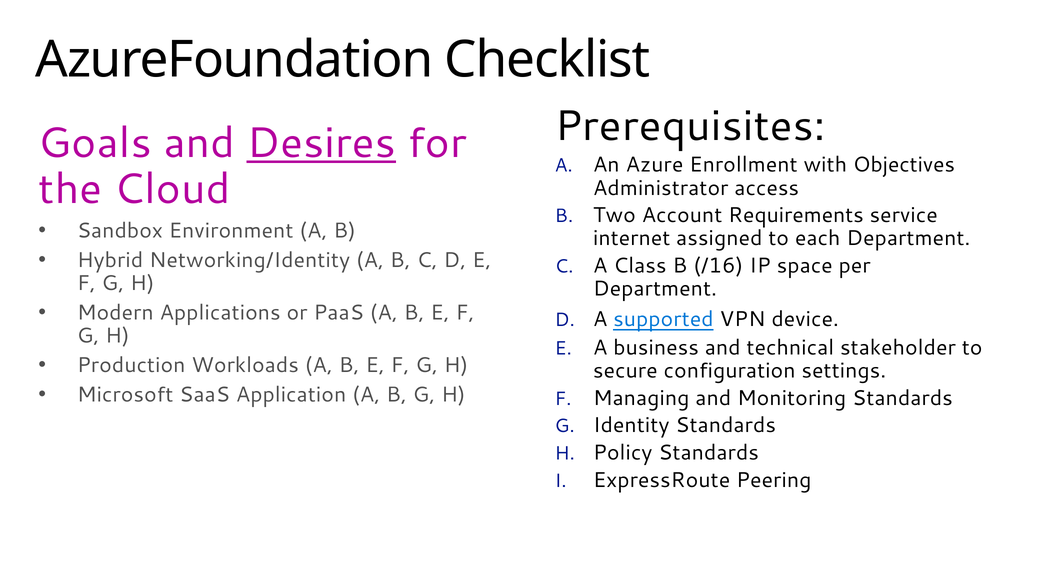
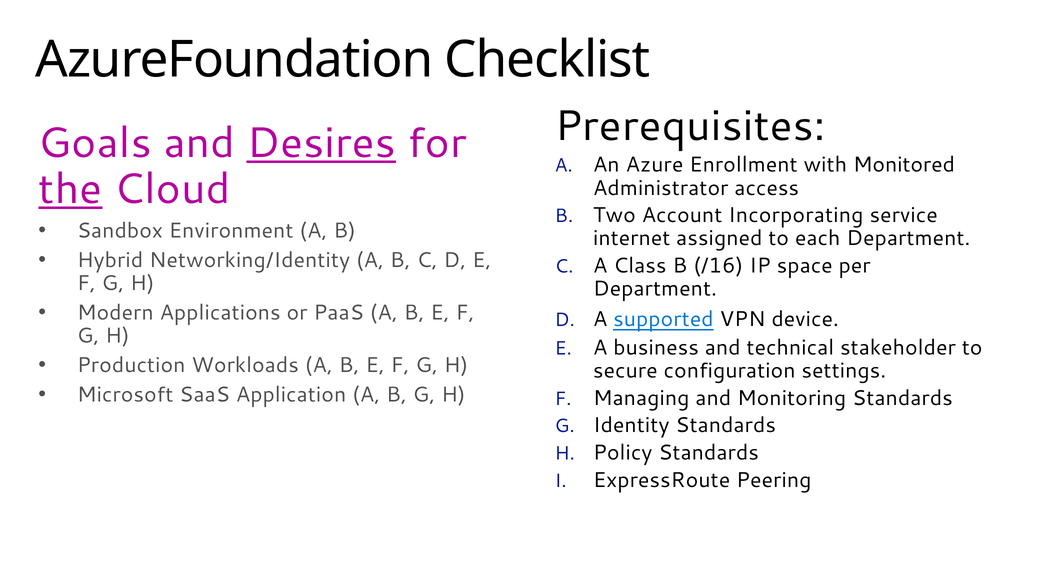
Objectives: Objectives -> Monitored
the underline: none -> present
Requirements: Requirements -> Incorporating
